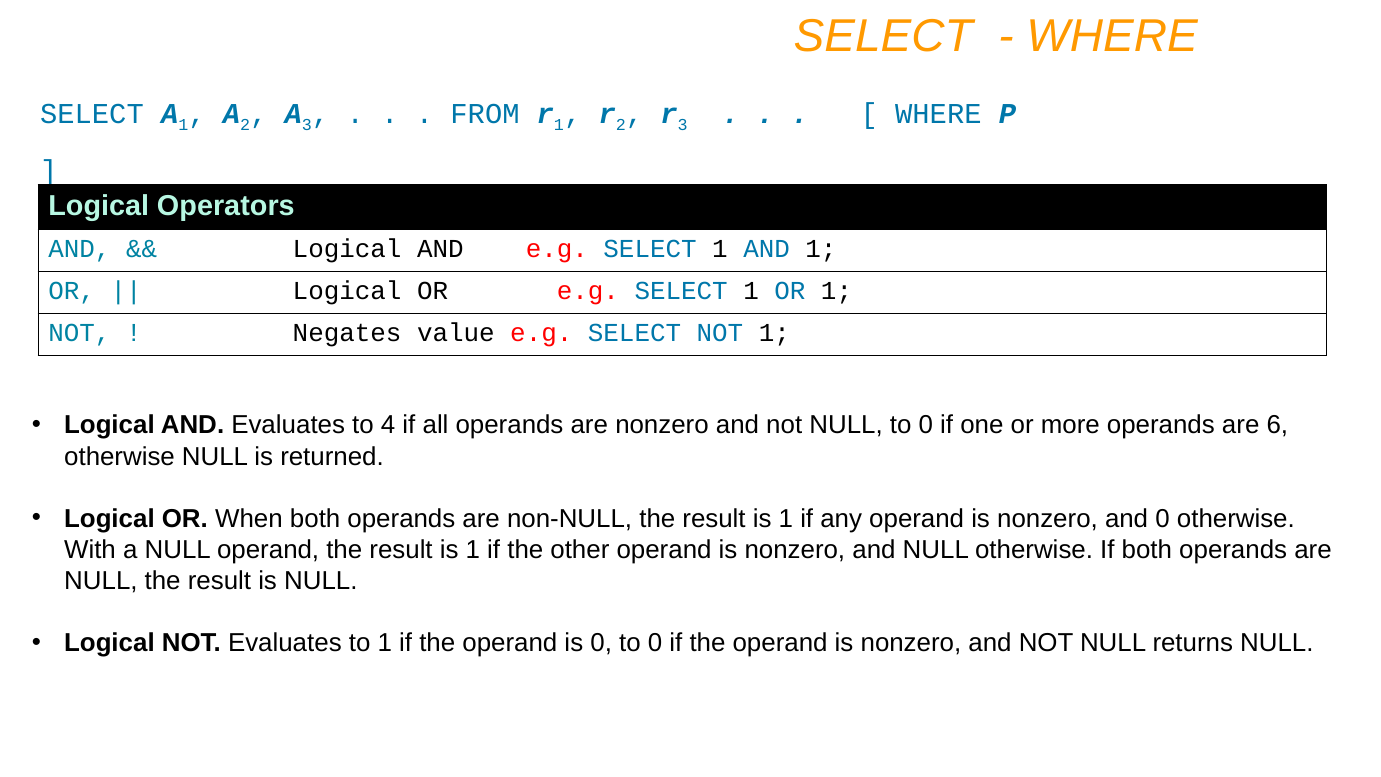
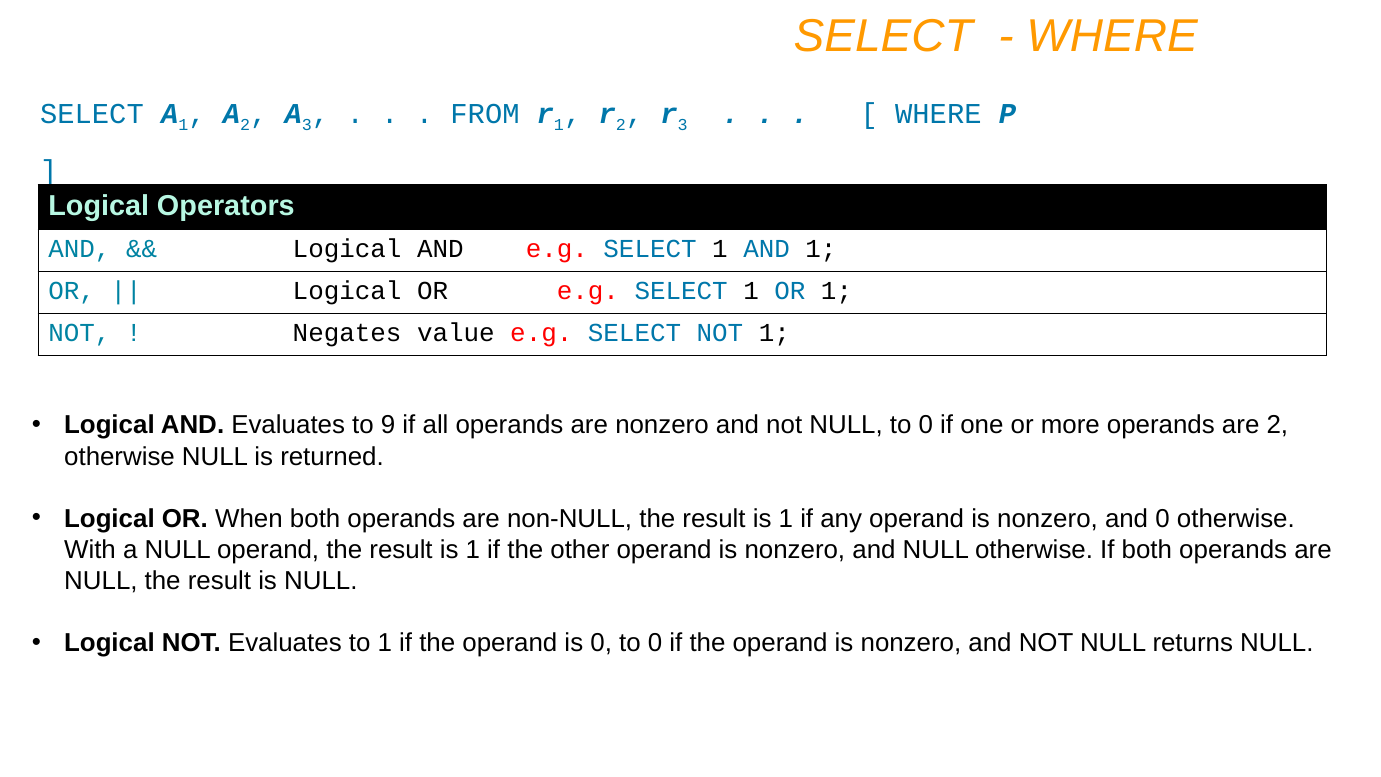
4: 4 -> 9
are 6: 6 -> 2
